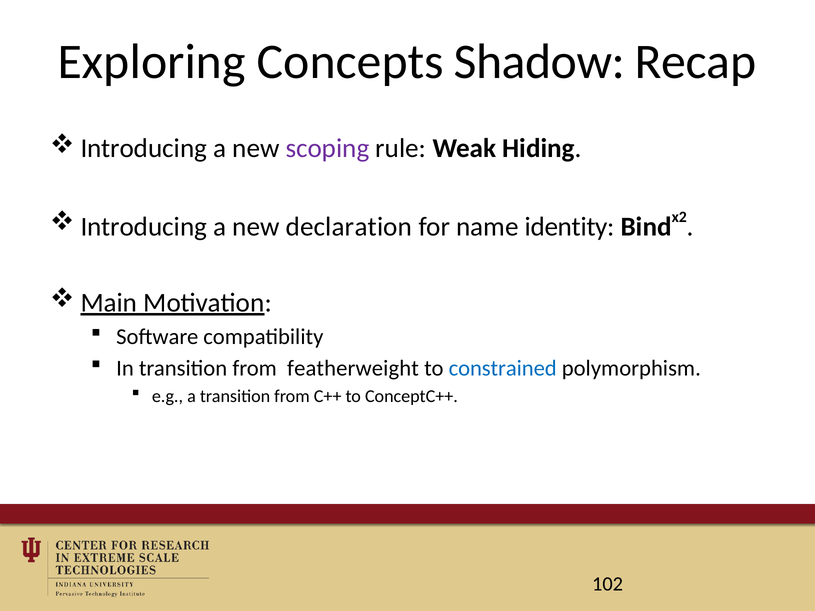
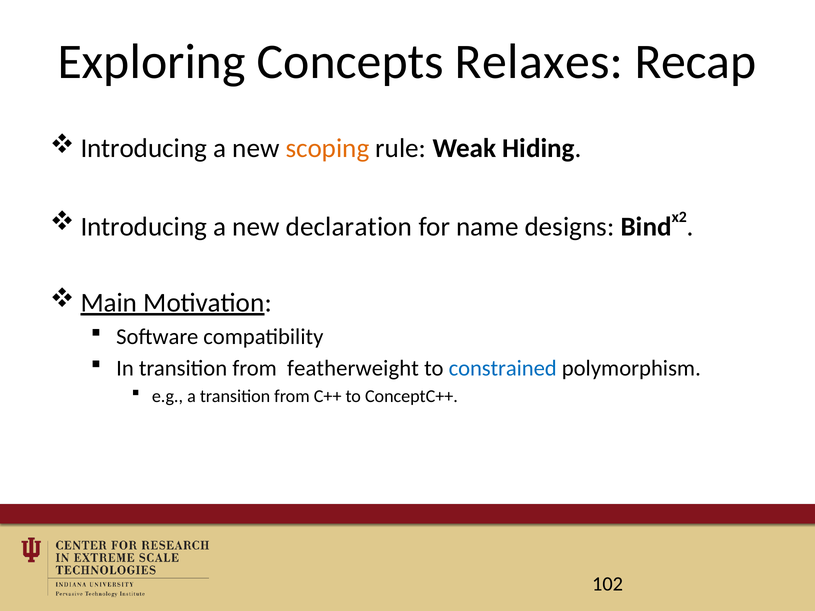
Shadow: Shadow -> Relaxes
scoping colour: purple -> orange
identity: identity -> designs
